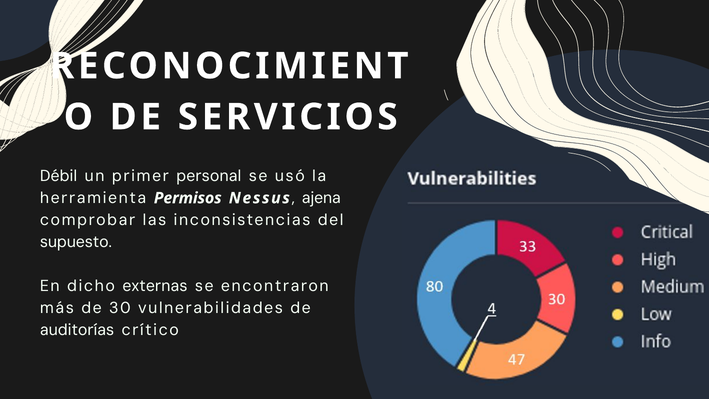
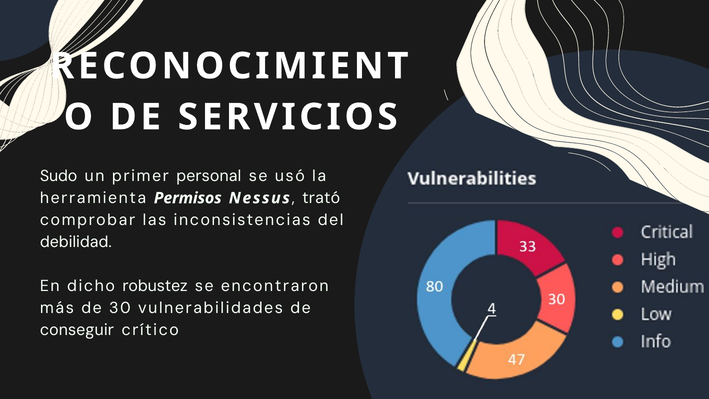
Débil: Débil -> Sudo
ajena: ajena -> trató
supuesto: supuesto -> debilidad
externas: externas -> robustez
auditorías: auditorías -> conseguir
